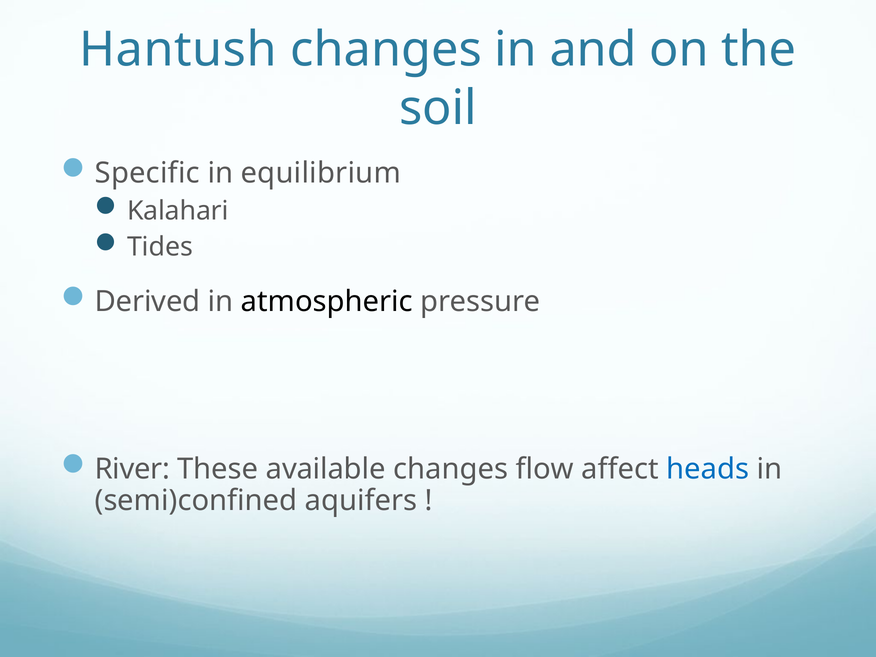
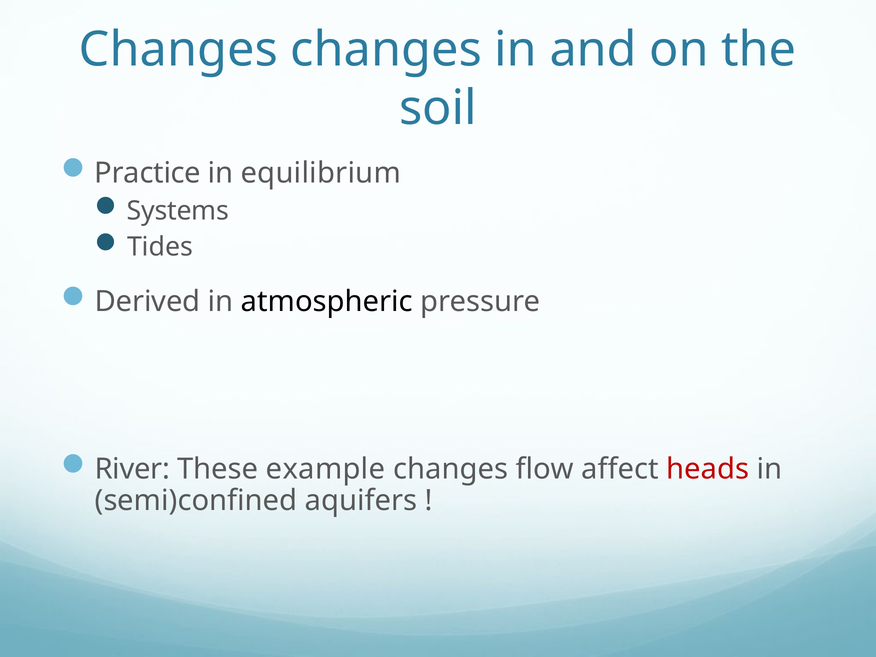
Hantush at (178, 50): Hantush -> Changes
Specific: Specific -> Practice
Kalahari: Kalahari -> Systems
available: available -> example
heads colour: blue -> red
